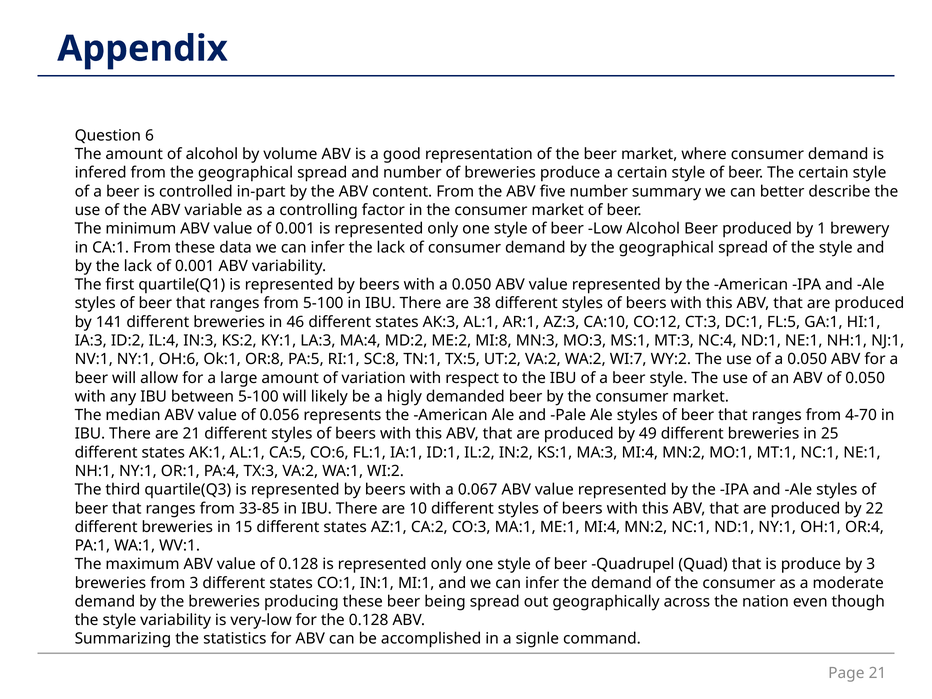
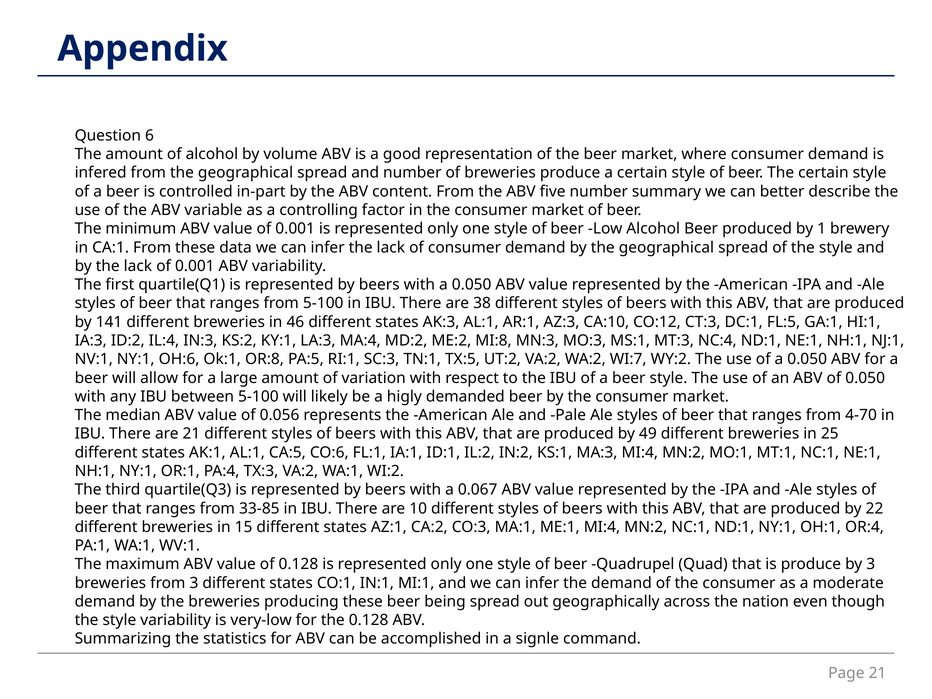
SC:8: SC:8 -> SC:3
